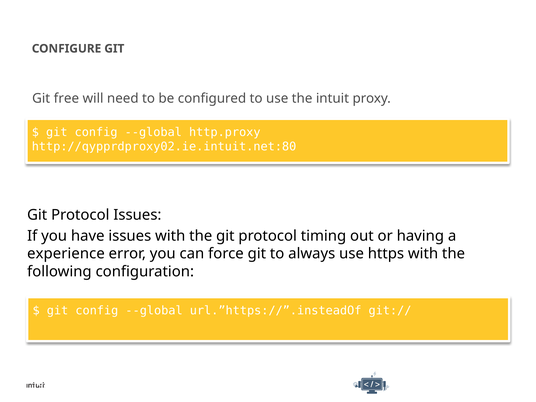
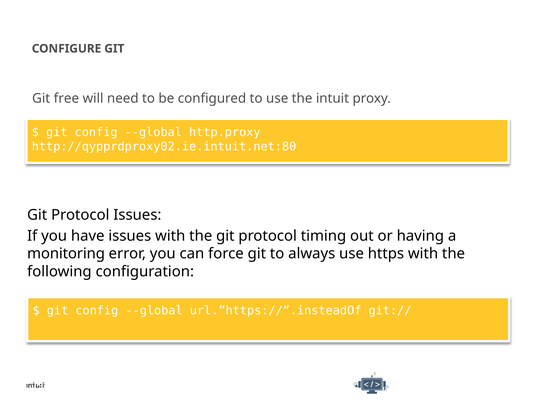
experience: experience -> monitoring
